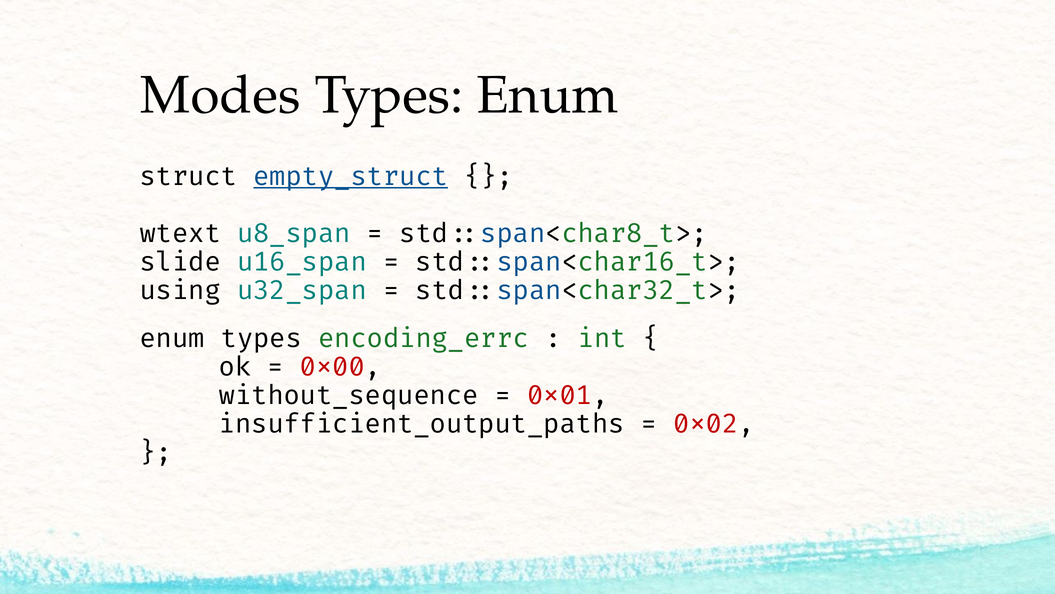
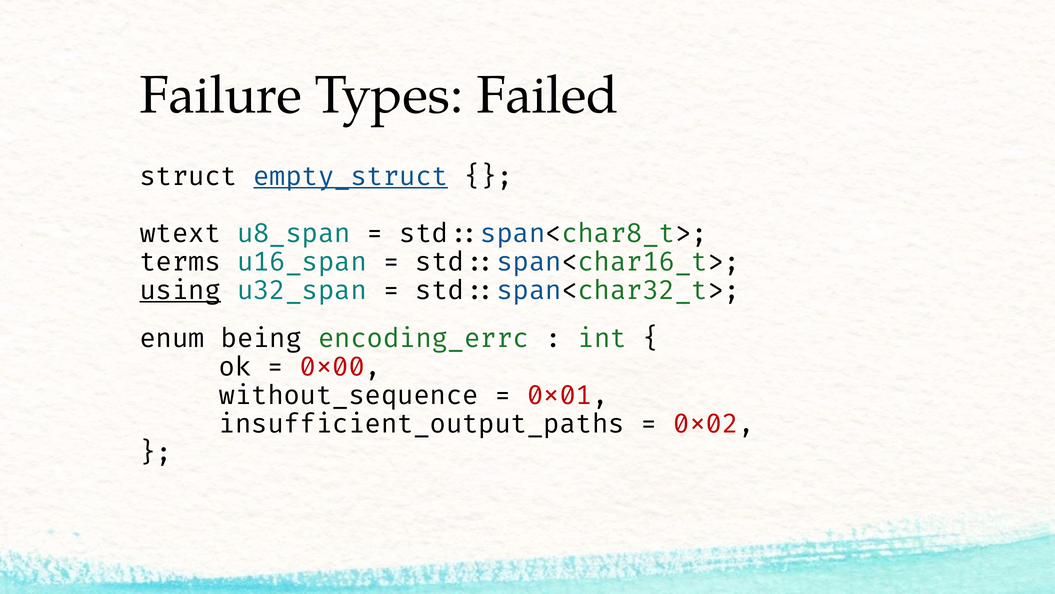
Modes: Modes -> Failure
Types Enum: Enum -> Failed
slide: slide -> terms
using underline: none -> present
enum types: types -> being
